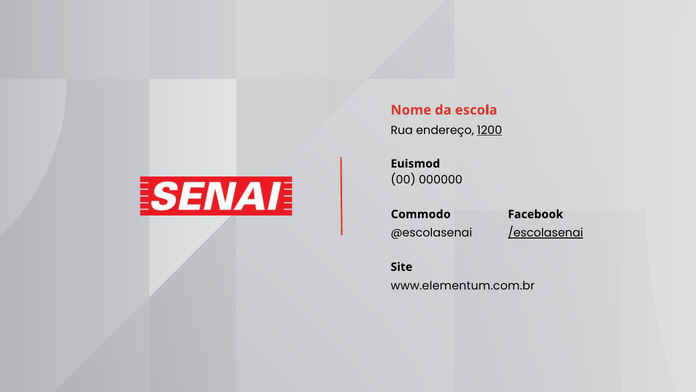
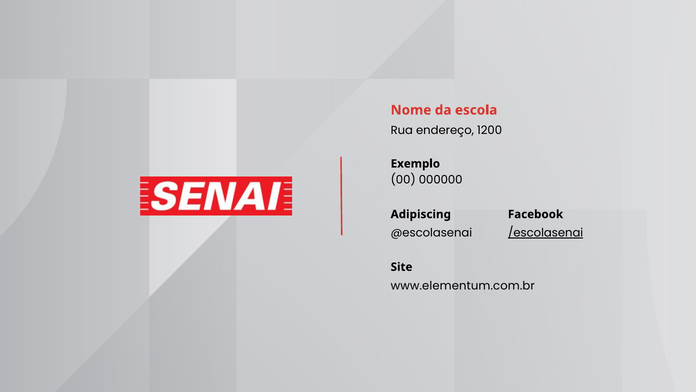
1200 underline: present -> none
Euismod: Euismod -> Exemplo
Commodo: Commodo -> Adipiscing
